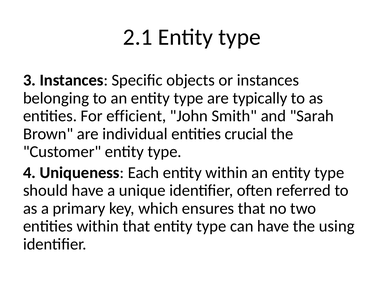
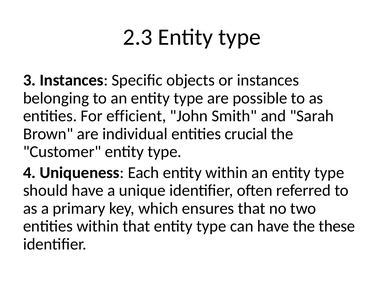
2.1: 2.1 -> 2.3
typically: typically -> possible
using: using -> these
